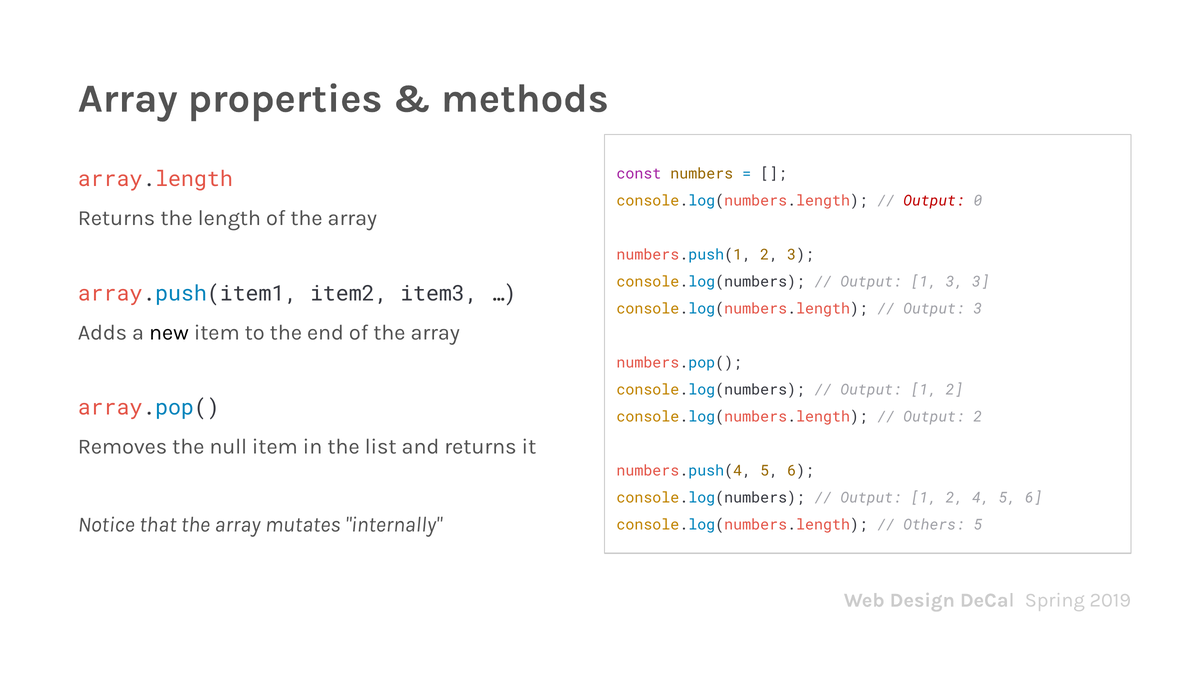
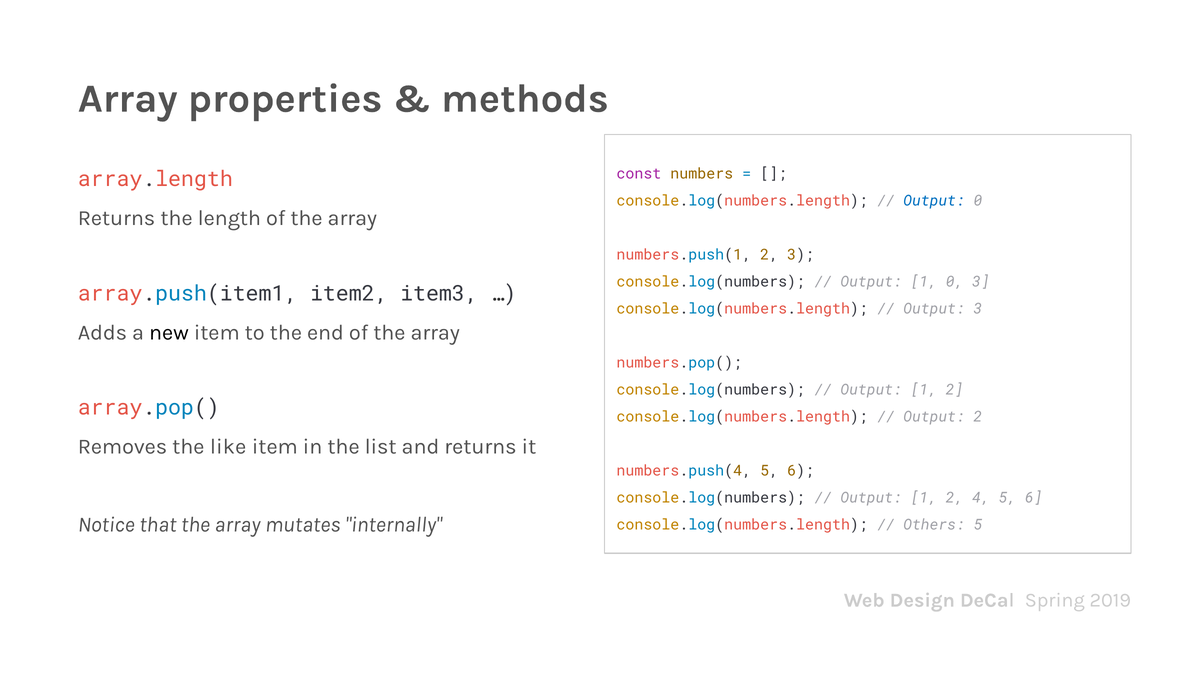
Output at (934, 201) colour: red -> blue
1 3: 3 -> 0
null: null -> like
